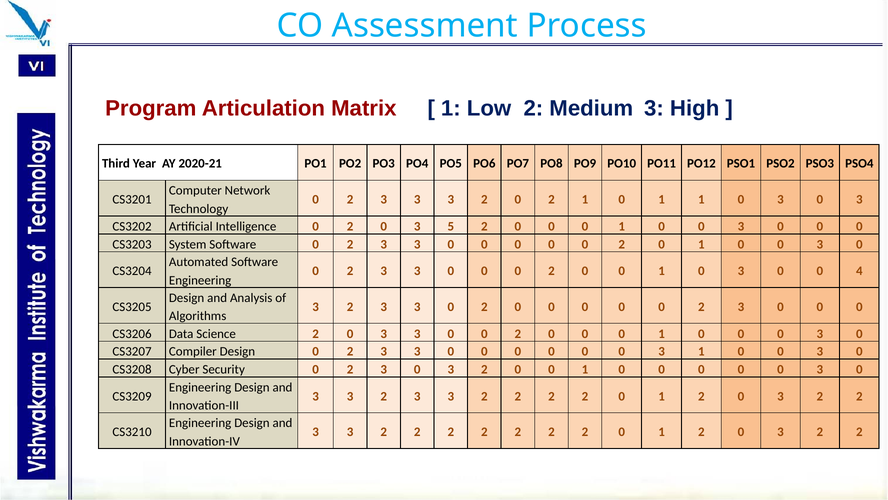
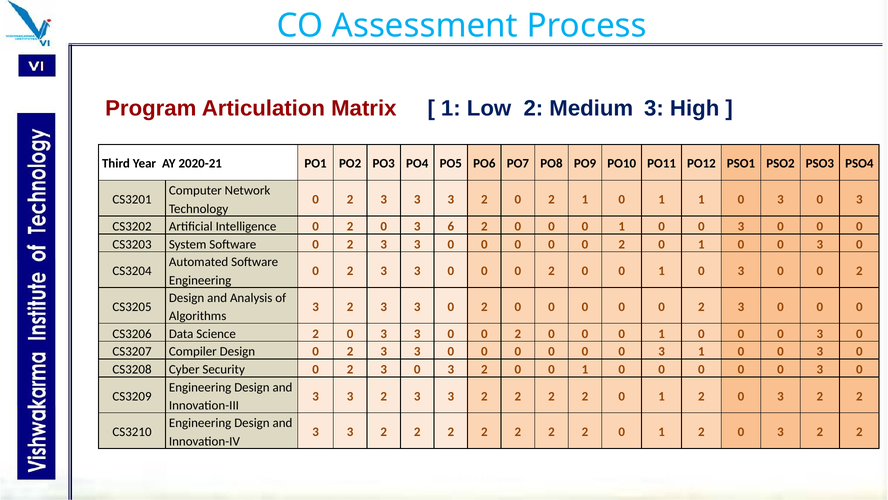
5: 5 -> 6
4 at (859, 271): 4 -> 2
